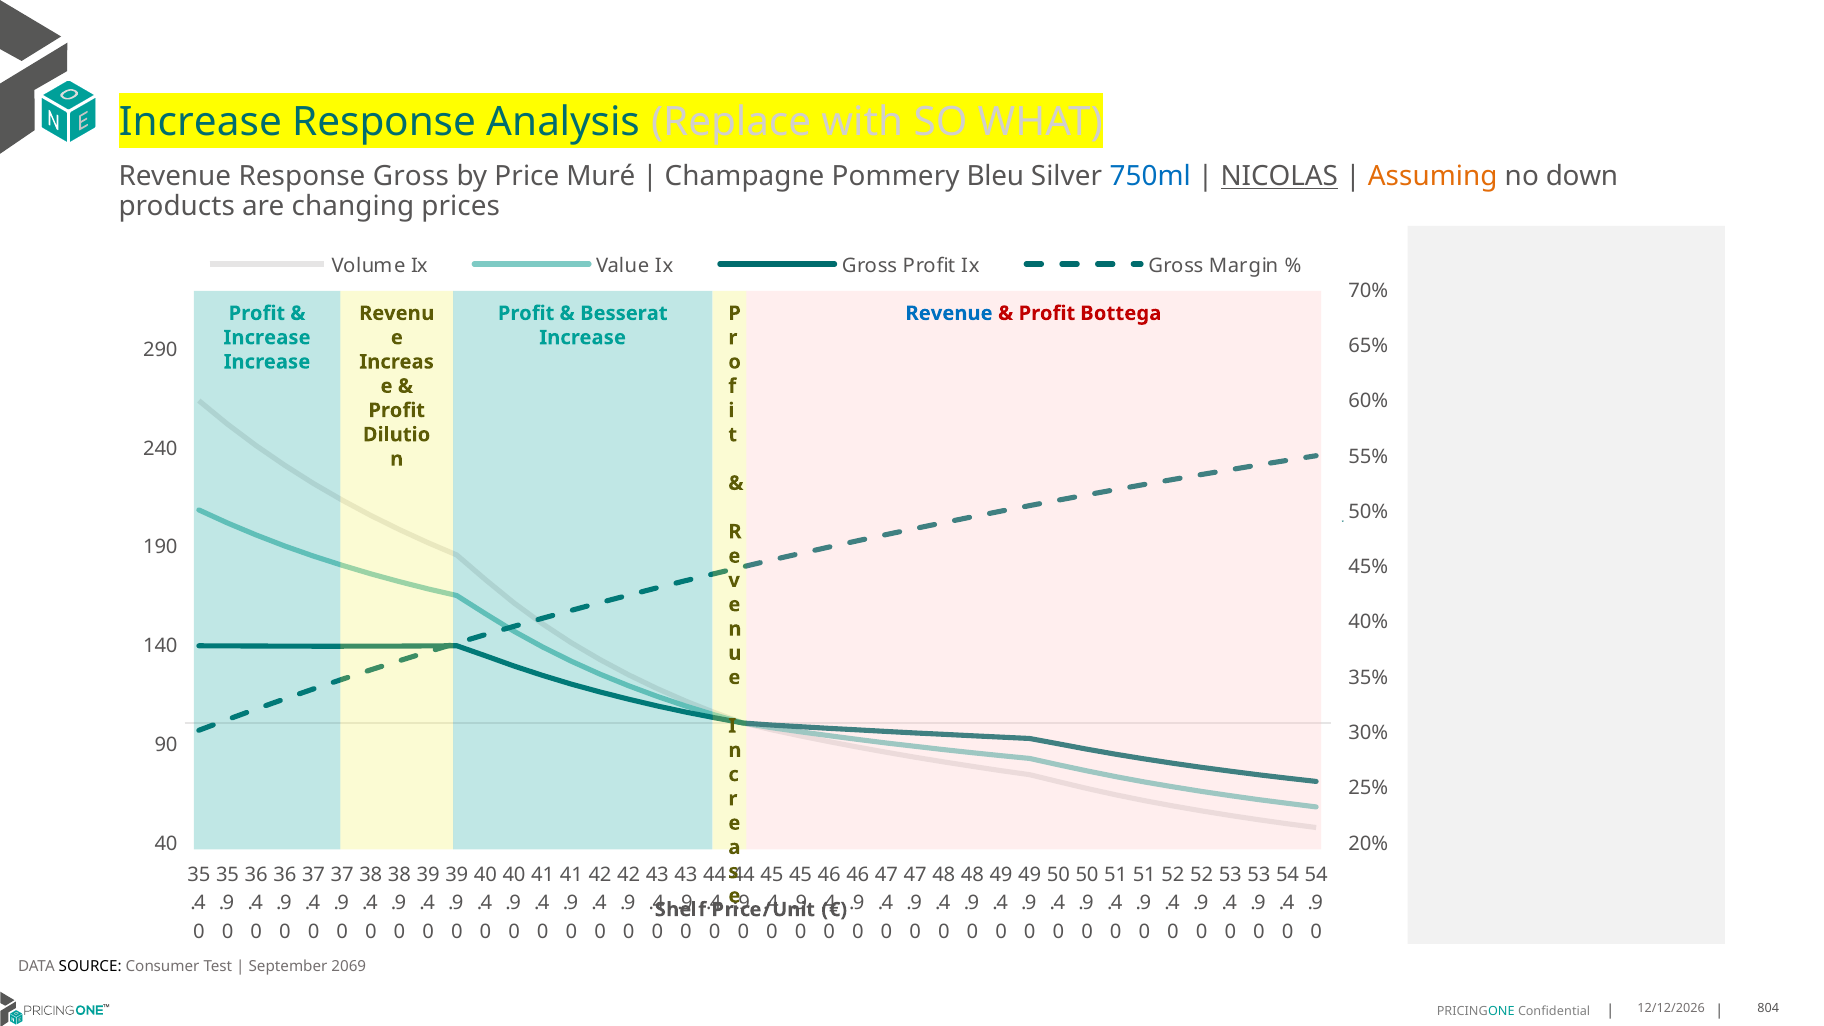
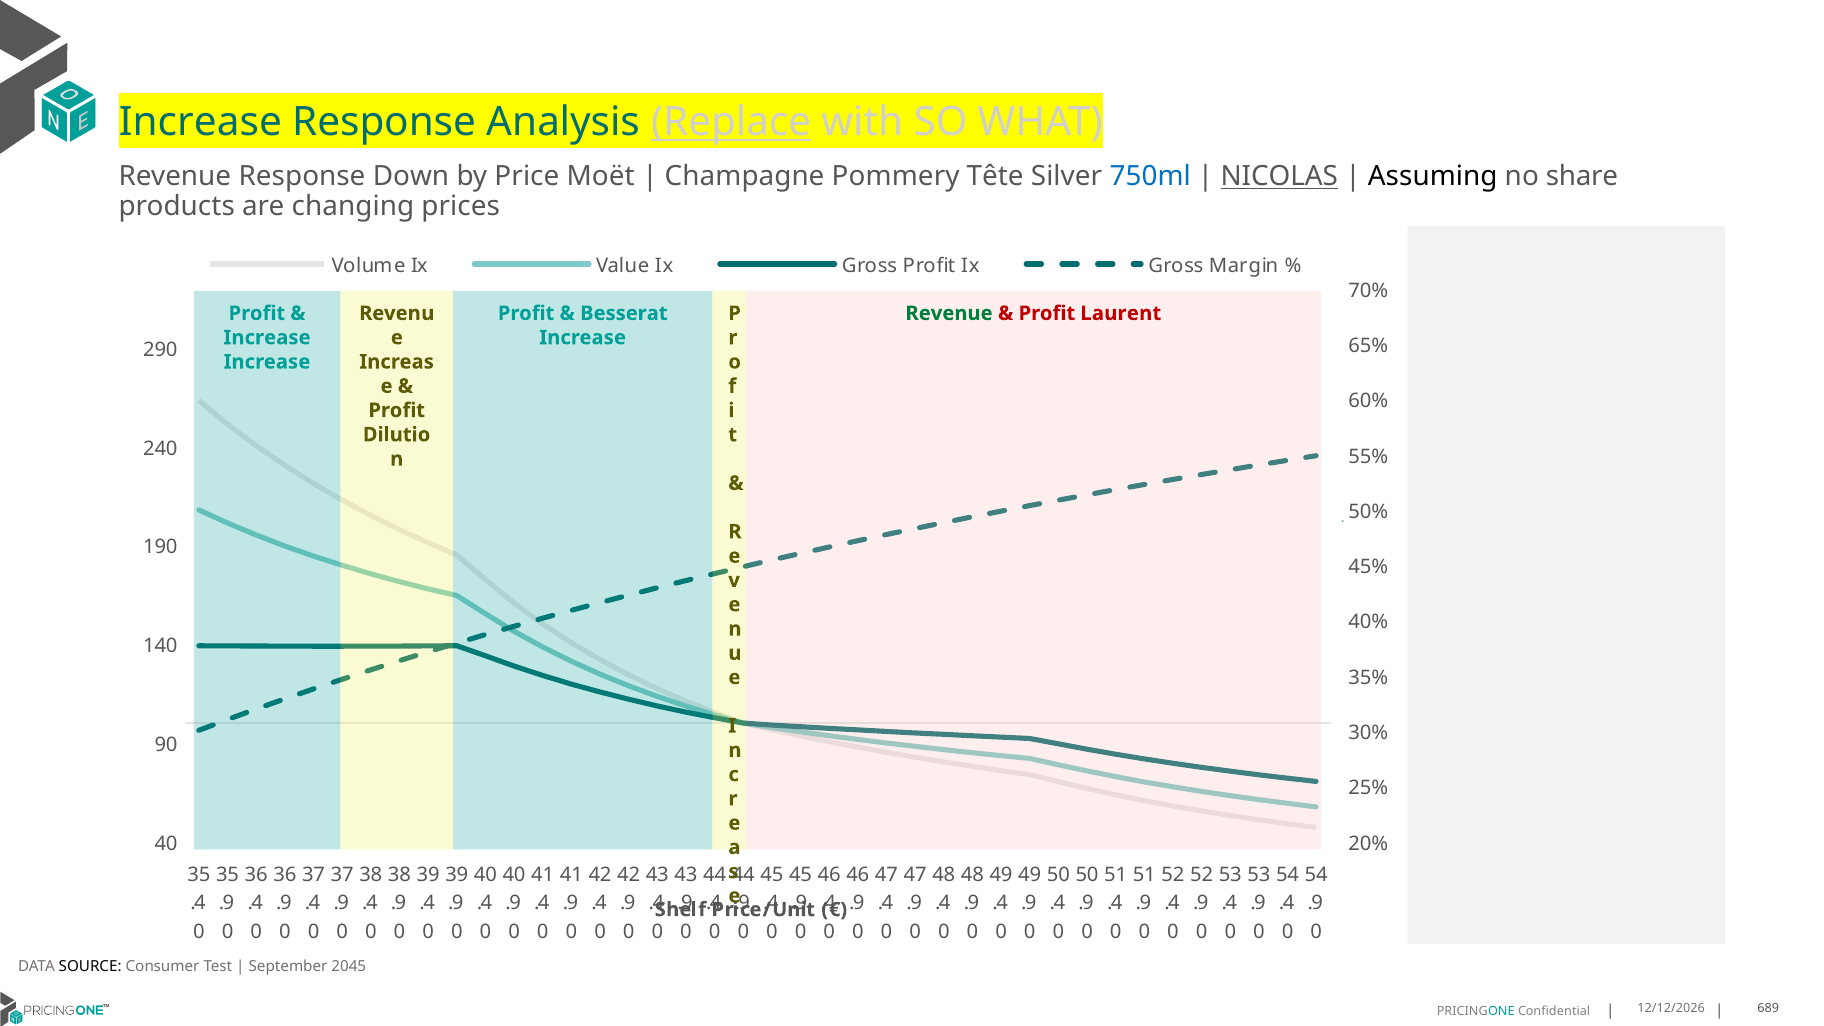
Replace underline: none -> present
Response Gross: Gross -> Down
Muré: Muré -> Moët
Bleu: Bleu -> Tête
Assuming colour: orange -> black
down: down -> share
Revenue at (949, 313) colour: blue -> green
Bottega: Bottega -> Laurent
2069: 2069 -> 2045
804: 804 -> 689
